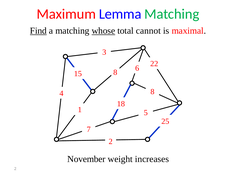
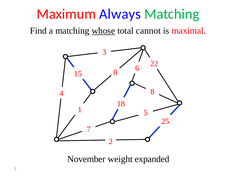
Lemma: Lemma -> Always
Find underline: present -> none
increases: increases -> expanded
